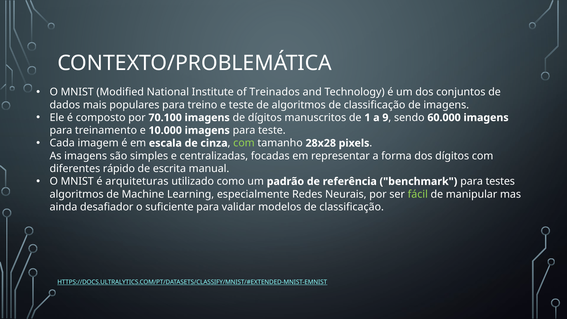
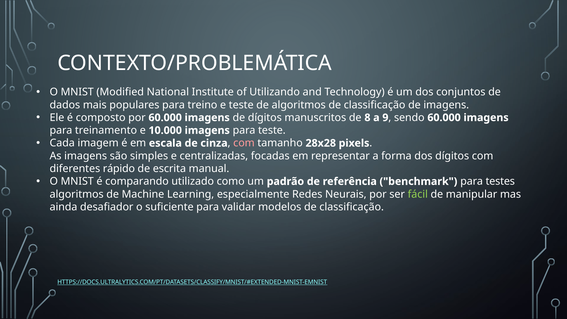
Treinados: Treinados -> Utilizando
por 70.100: 70.100 -> 60.000
1: 1 -> 8
com at (244, 143) colour: light green -> pink
arquiteturas: arquiteturas -> comparando
